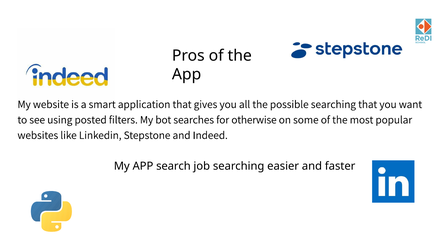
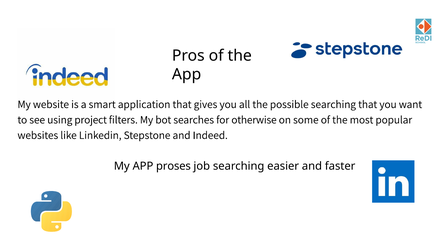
posted: posted -> project
search: search -> proses
